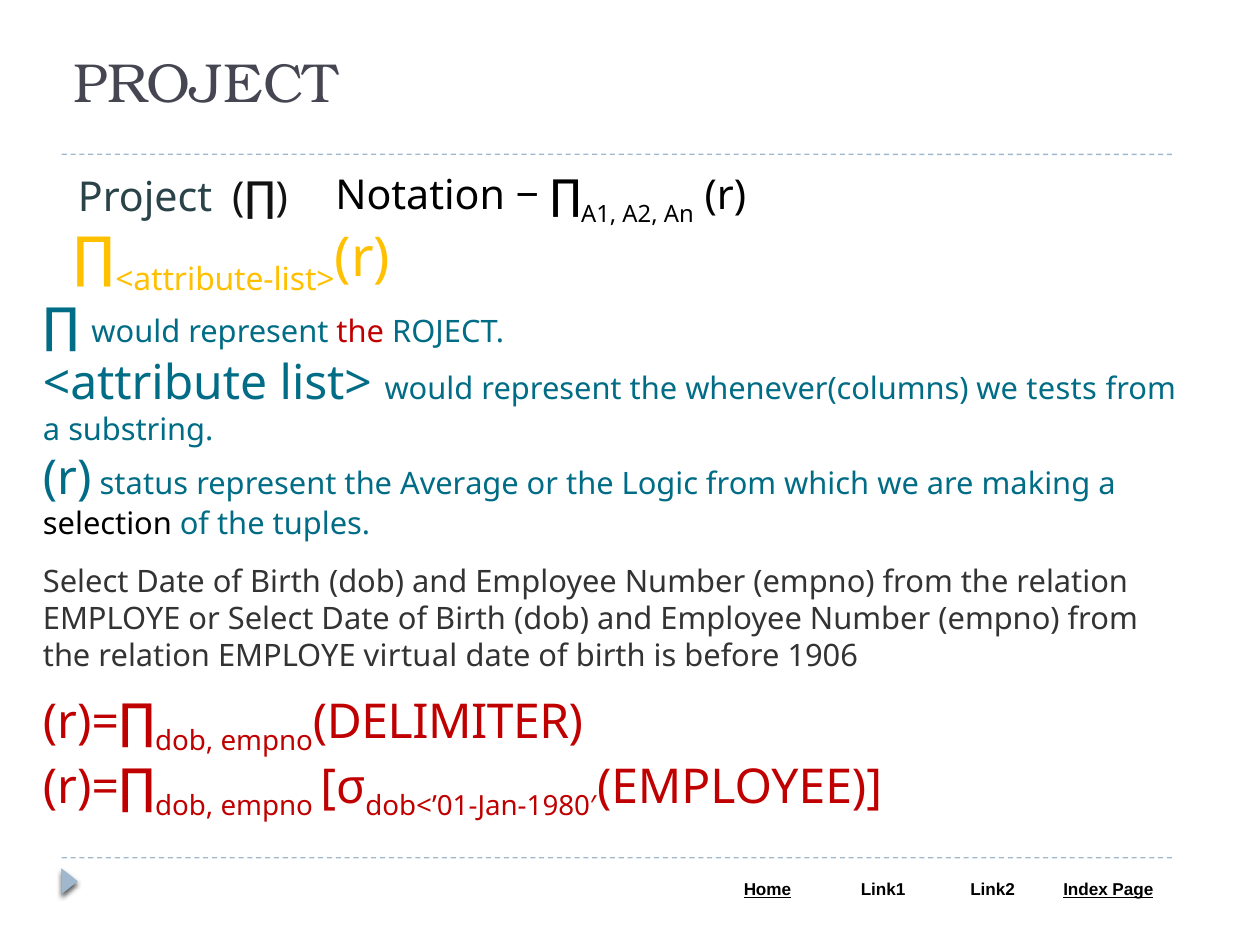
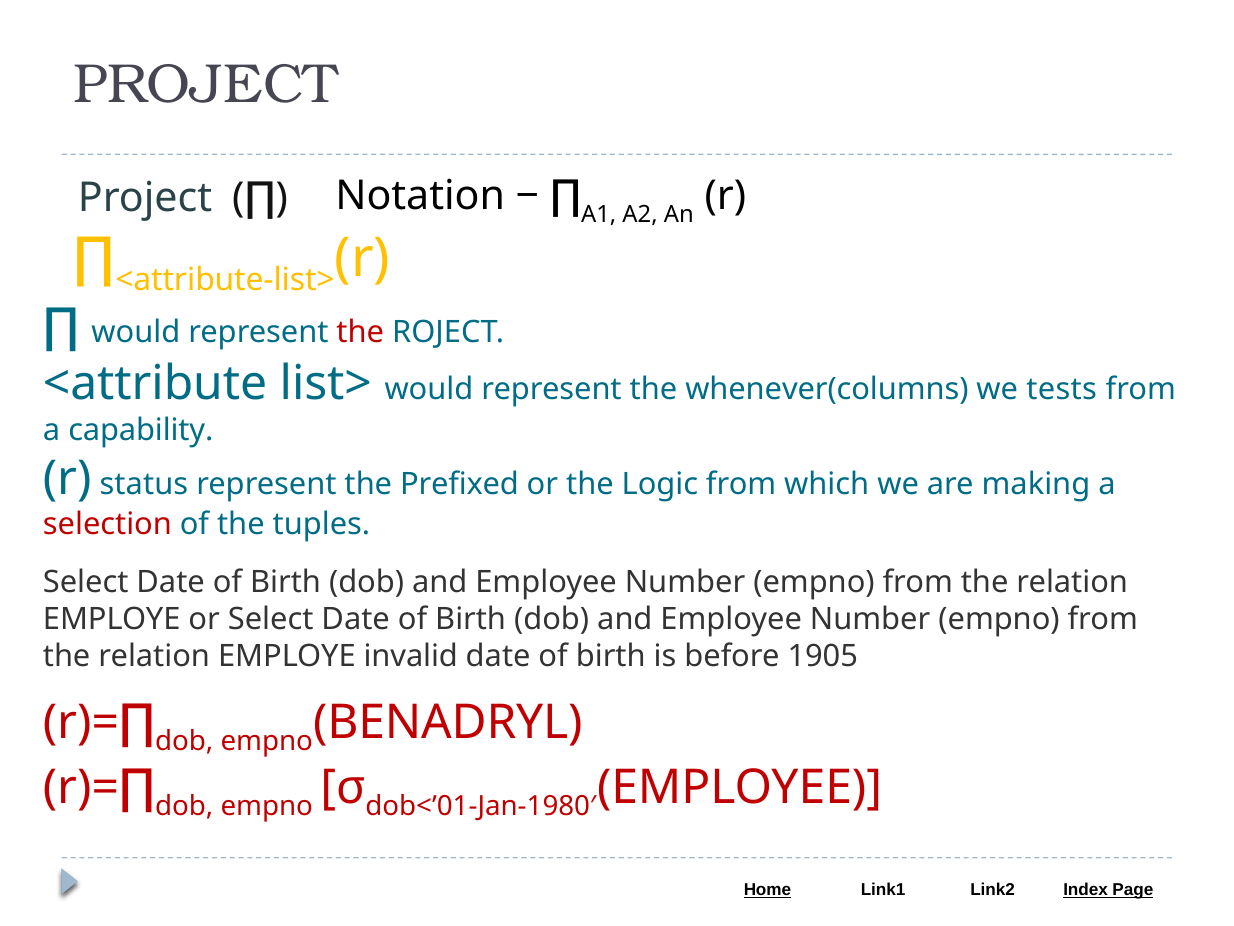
substring: substring -> capability
Average: Average -> Prefixed
selection colour: black -> red
virtual: virtual -> invalid
1906: 1906 -> 1905
DELIMITER: DELIMITER -> BENADRYL
